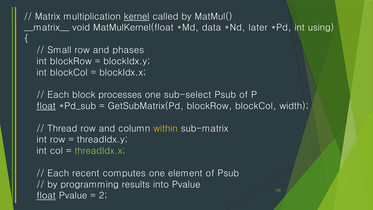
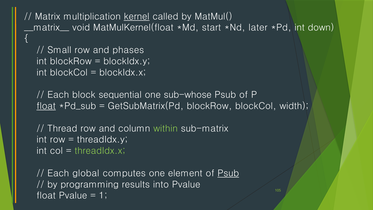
data: data -> start
using: using -> down
processes: processes -> sequential
sub-select: sub-select -> sub-whose
within colour: yellow -> light green
recent: recent -> global
Psub at (228, 173) underline: none -> present
float at (46, 195) underline: present -> none
2: 2 -> 1
